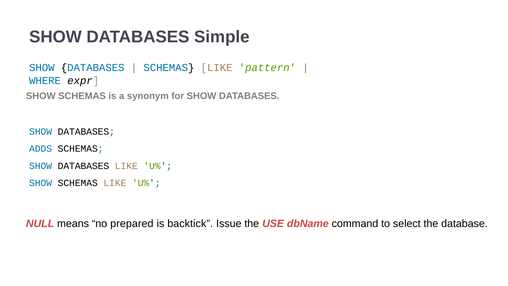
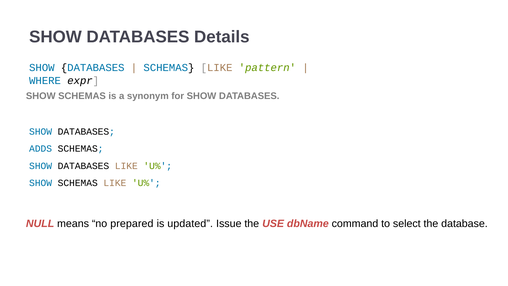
Simple: Simple -> Details
backtick: backtick -> updated
